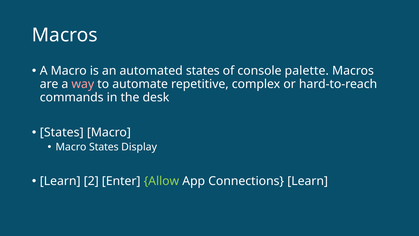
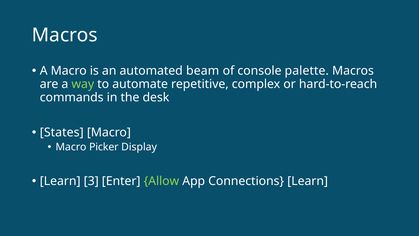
automated states: states -> beam
way colour: pink -> light green
Macro States: States -> Picker
2: 2 -> 3
